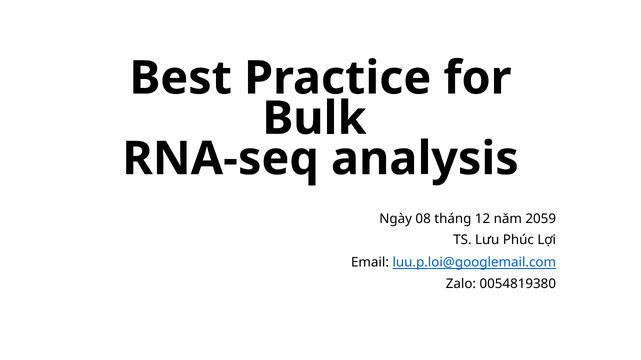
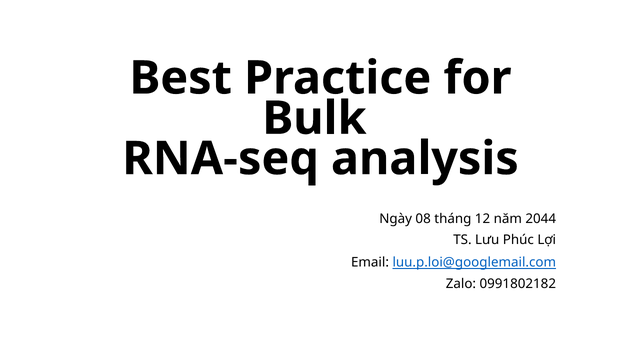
2059: 2059 -> 2044
0054819380: 0054819380 -> 0991802182
